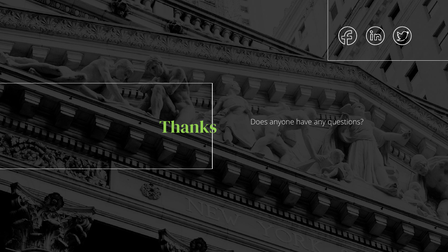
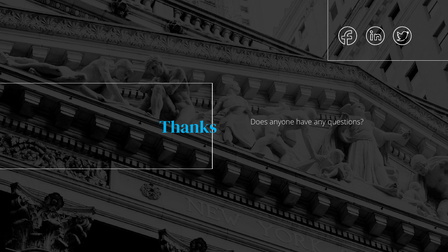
Thanks colour: light green -> light blue
